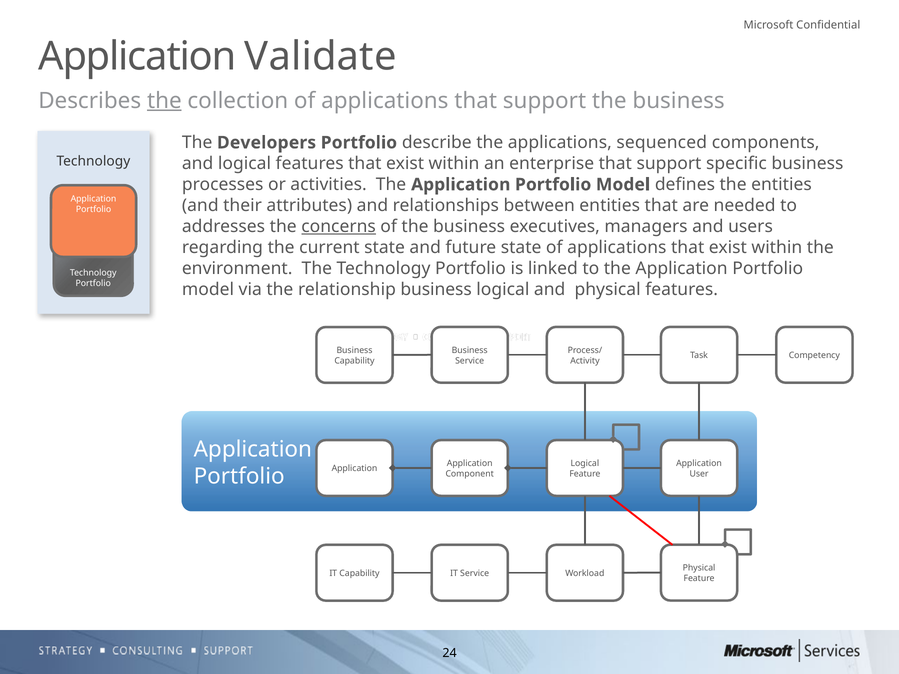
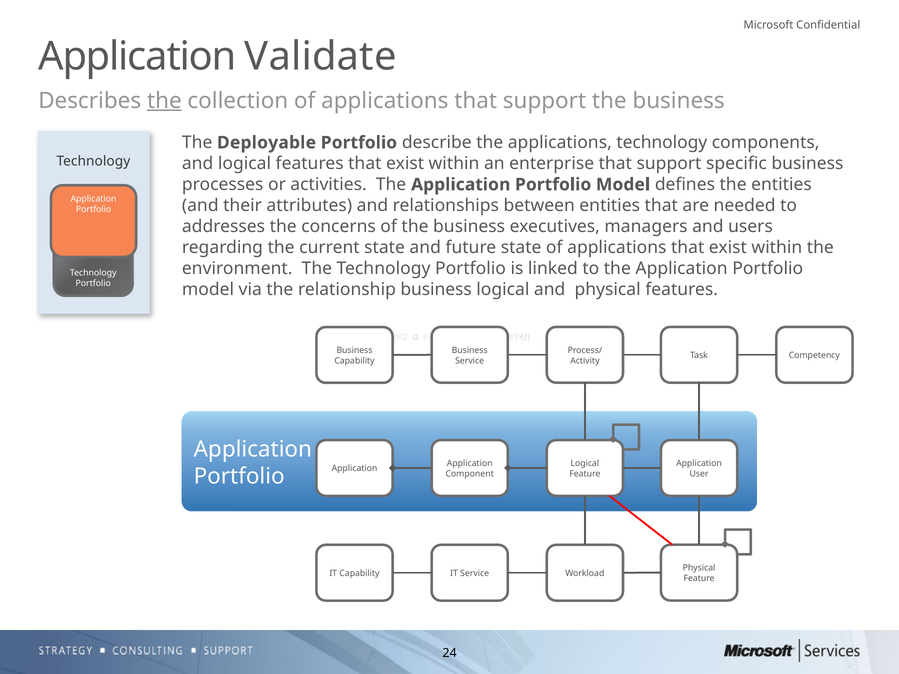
Developers: Developers -> Deployable
applications sequenced: sequenced -> technology
concerns underline: present -> none
